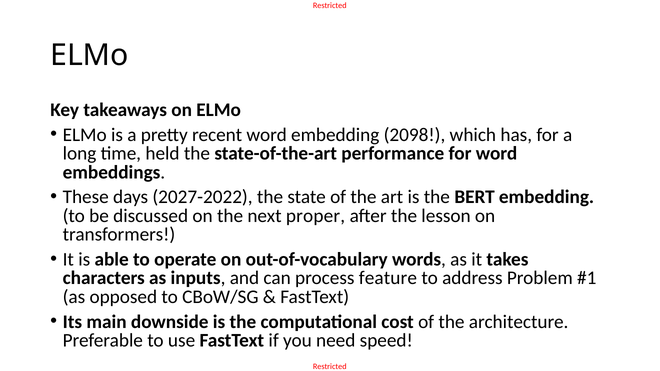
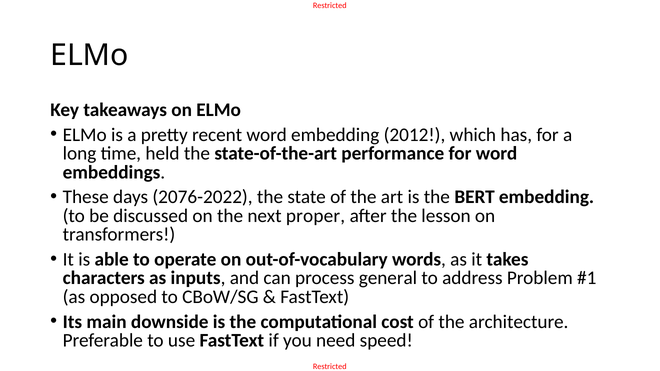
2098: 2098 -> 2012
2027-2022: 2027-2022 -> 2076-2022
feature: feature -> general
